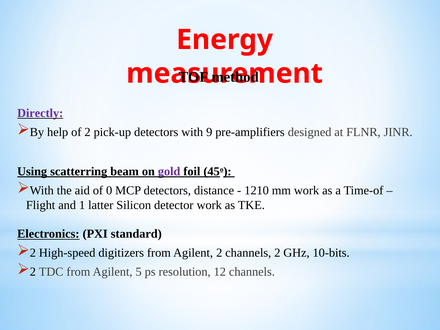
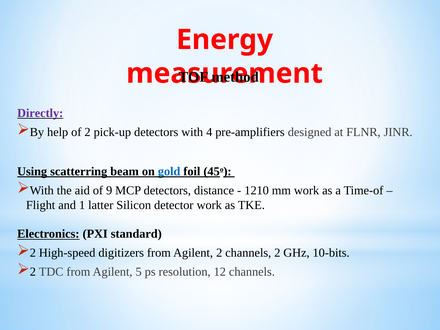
9: 9 -> 4
gold colour: purple -> blue
0: 0 -> 9
